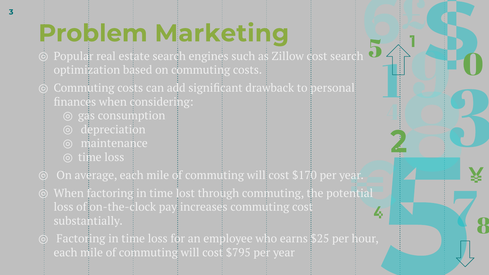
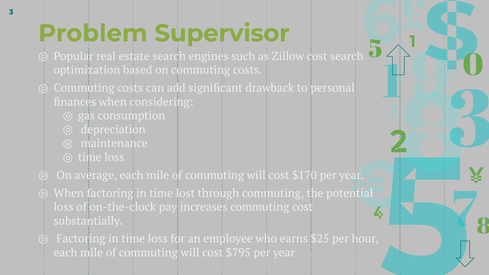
Marketing: Marketing -> Supervisor
